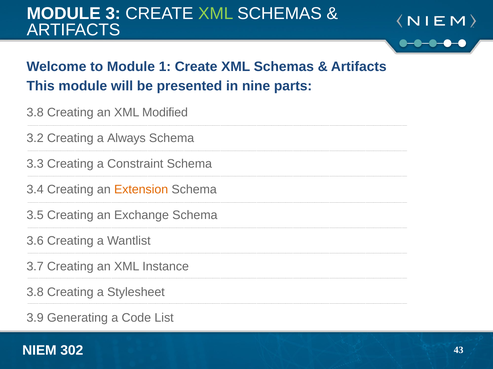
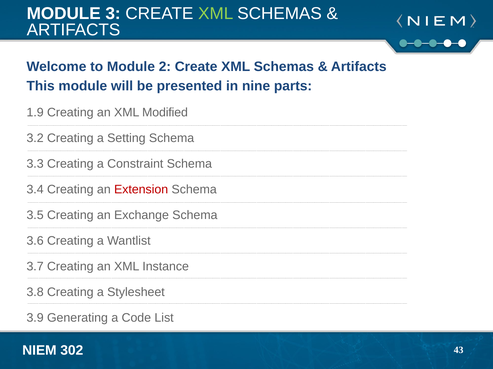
1: 1 -> 2
3.8 at (35, 113): 3.8 -> 1.9
Always: Always -> Setting
Extension colour: orange -> red
